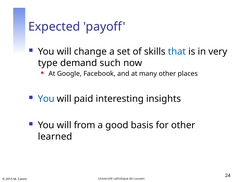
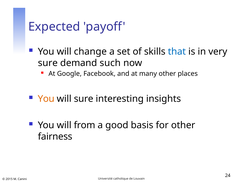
type at (48, 63): type -> sure
You at (46, 99) colour: blue -> orange
will paid: paid -> sure
learned: learned -> fairness
